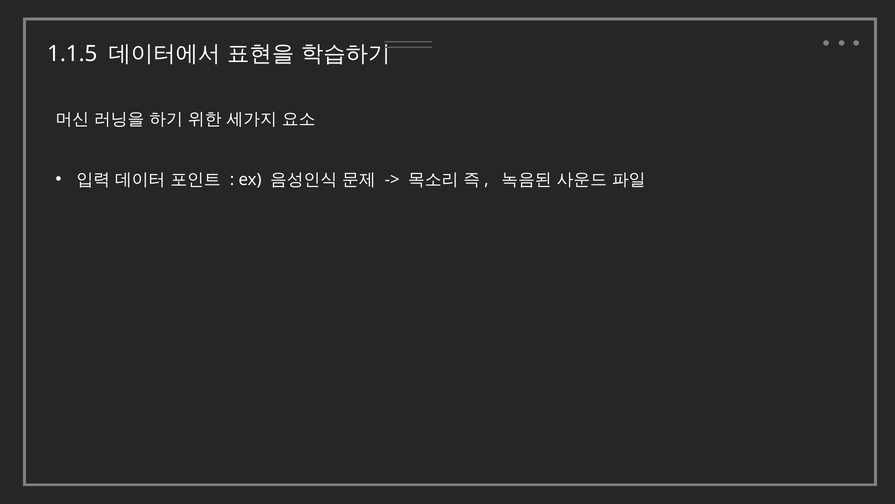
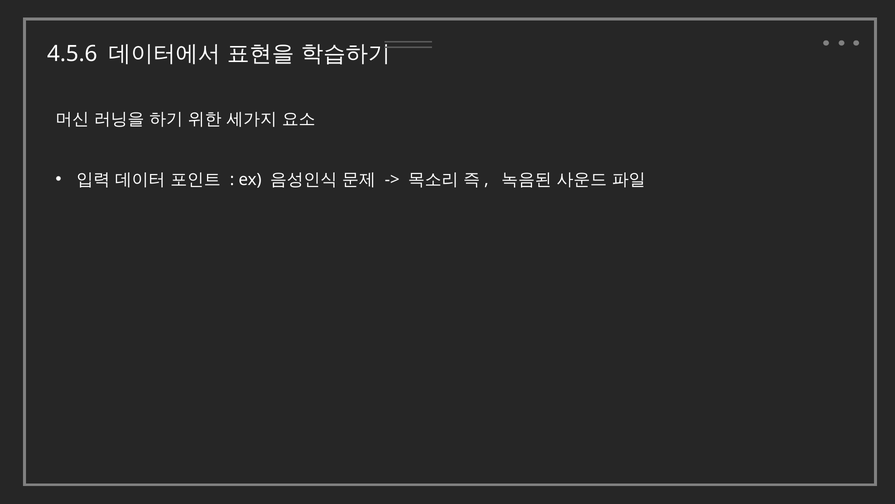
1.1.5: 1.1.5 -> 4.5.6
